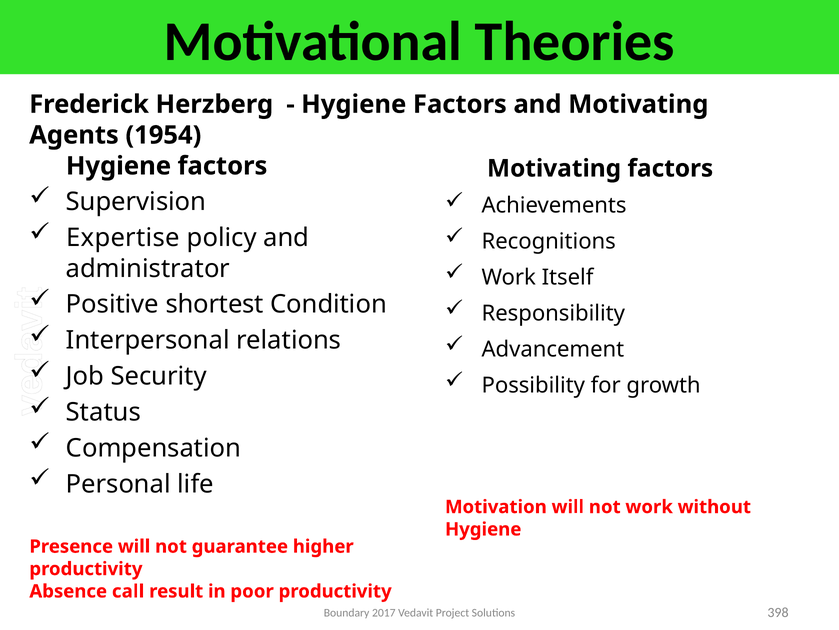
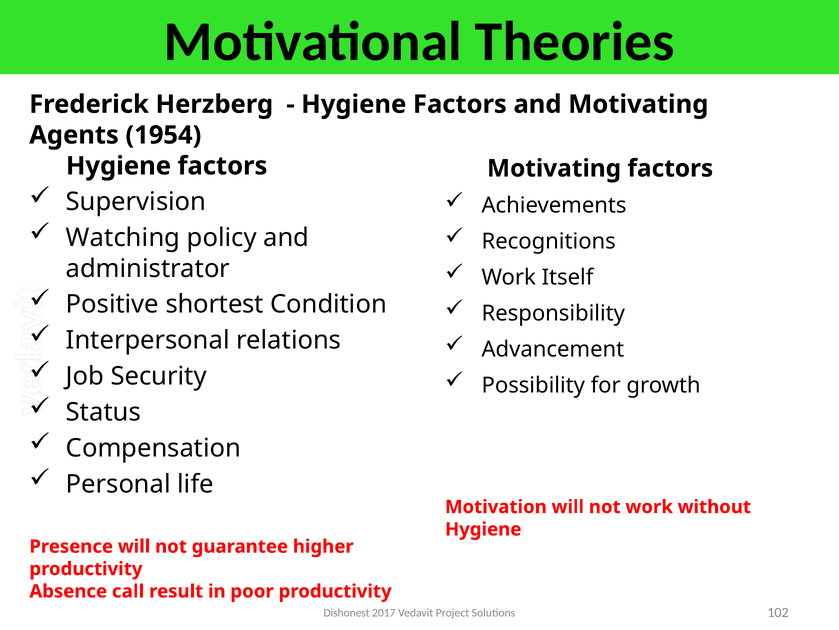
Expertise: Expertise -> Watching
Boundary: Boundary -> Dishonest
398: 398 -> 102
